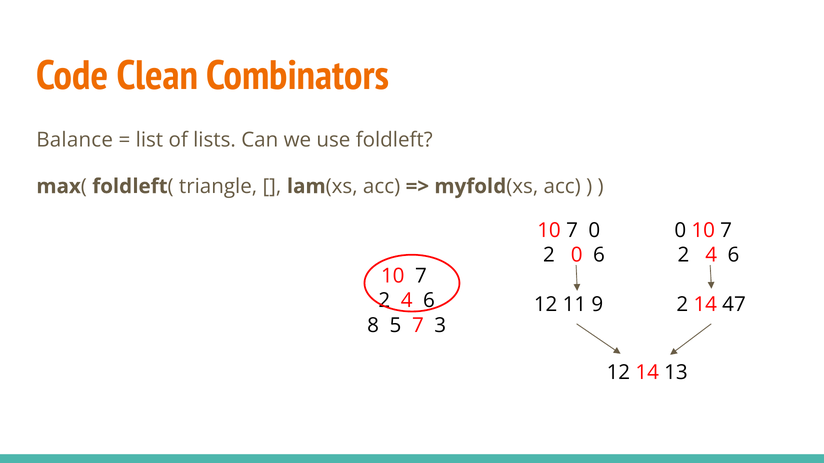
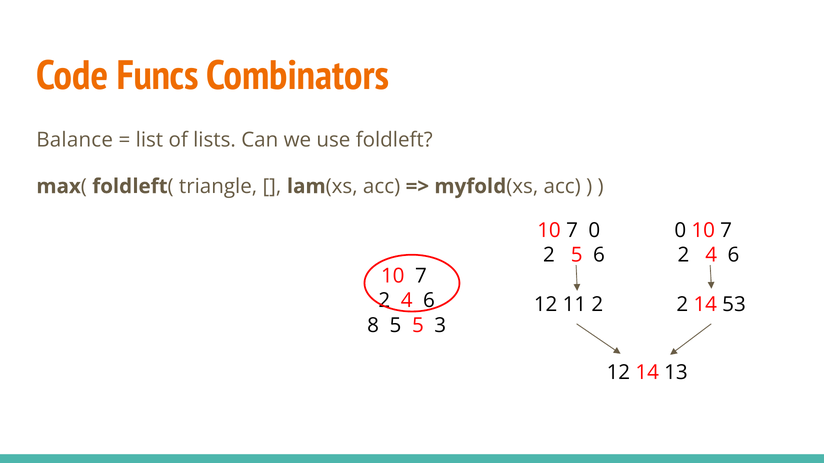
Clean: Clean -> Funcs
2 0: 0 -> 5
11 9: 9 -> 2
47: 47 -> 53
5 7: 7 -> 5
